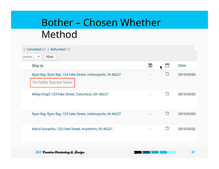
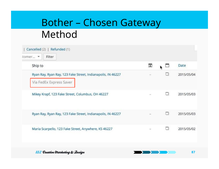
Whether: Whether -> Gateway
